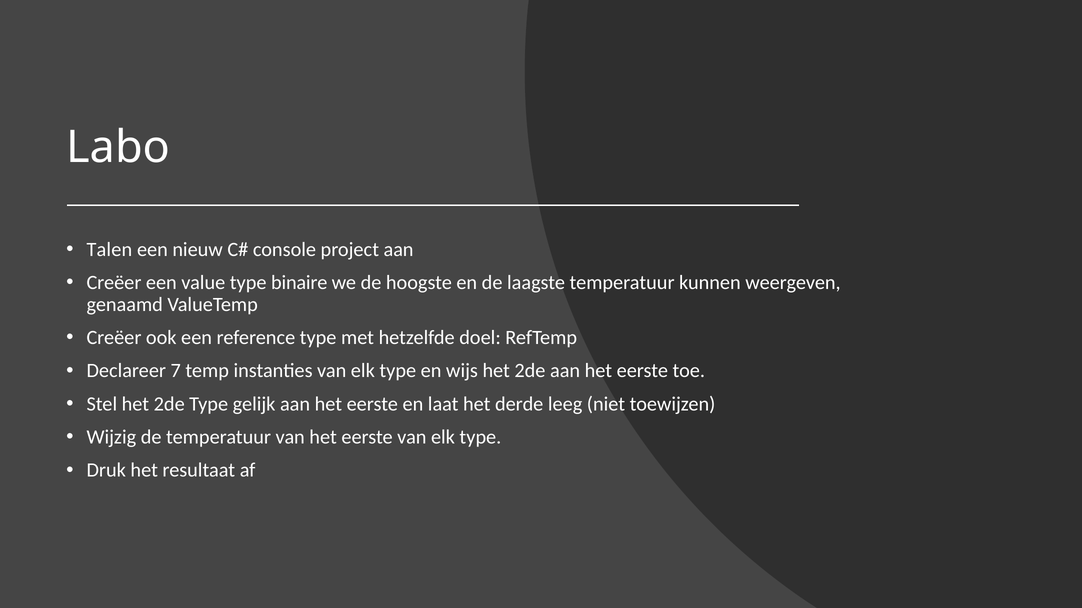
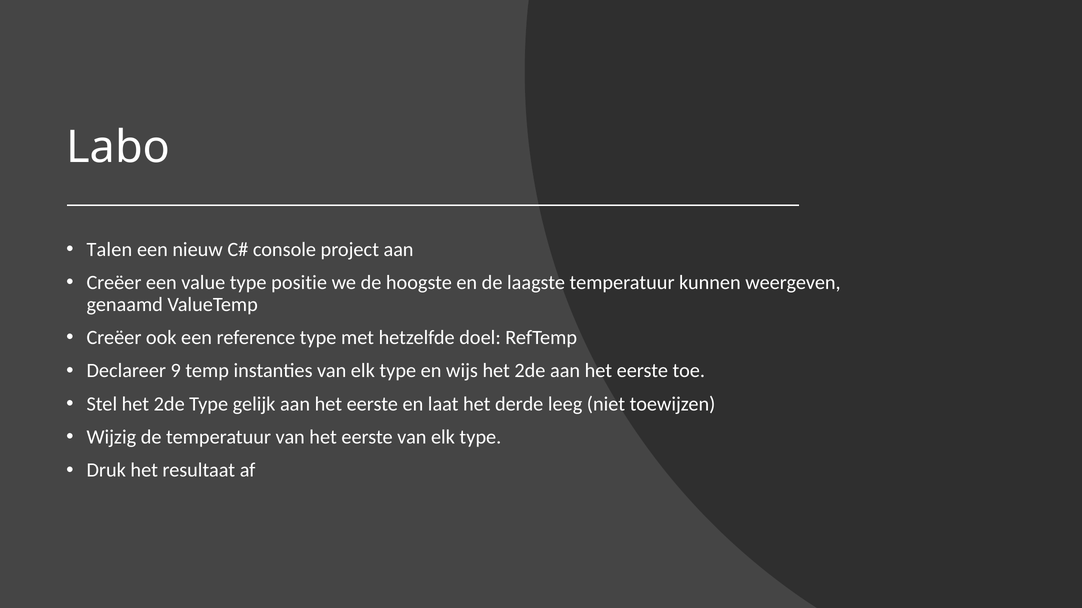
binaire: binaire -> positie
7: 7 -> 9
